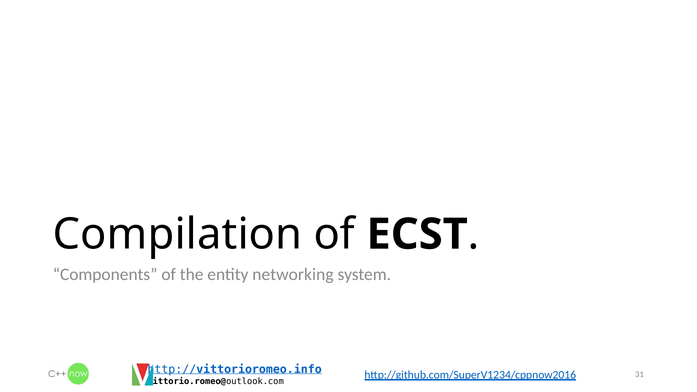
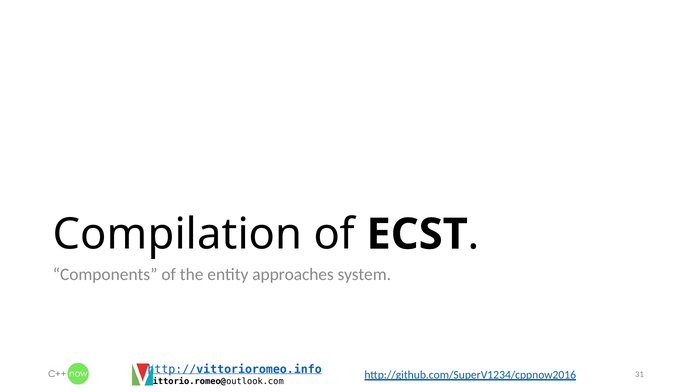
networking: networking -> approaches
